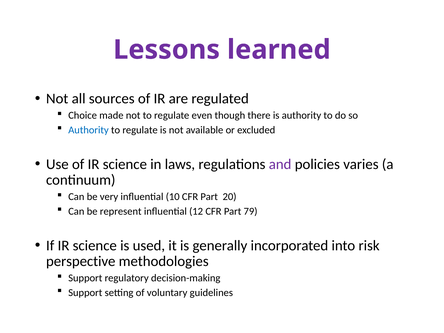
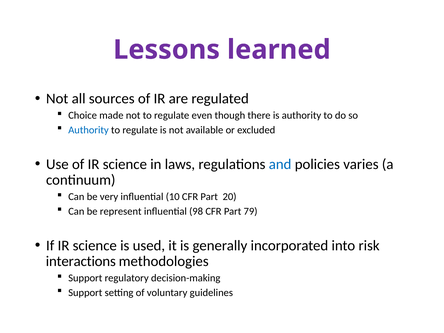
and colour: purple -> blue
12: 12 -> 98
perspective: perspective -> interactions
